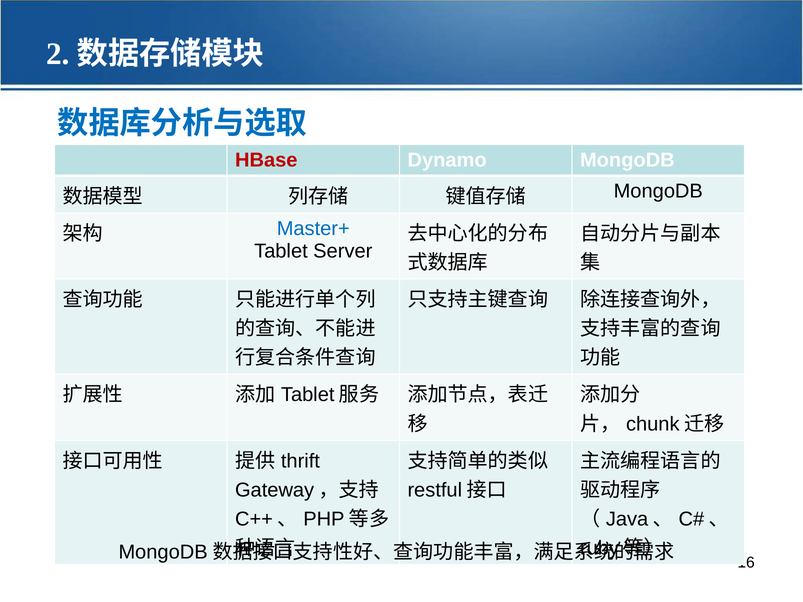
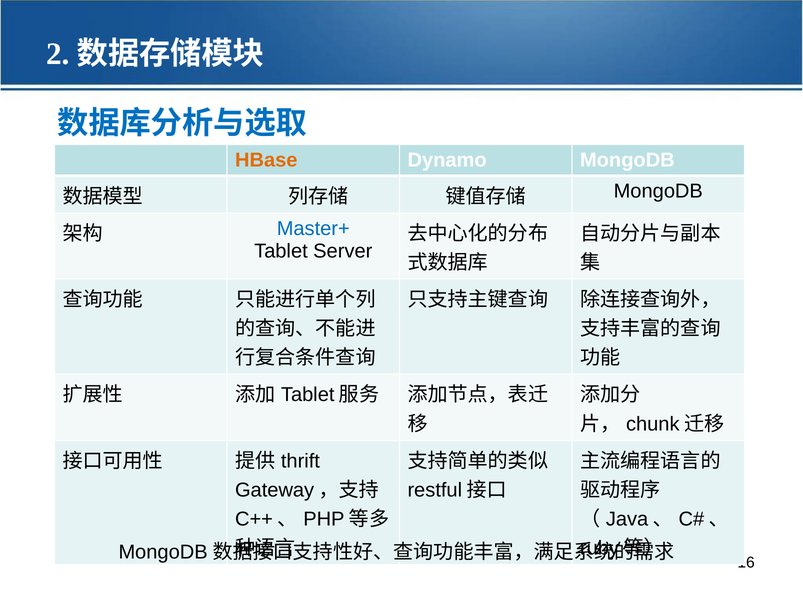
HBase colour: red -> orange
